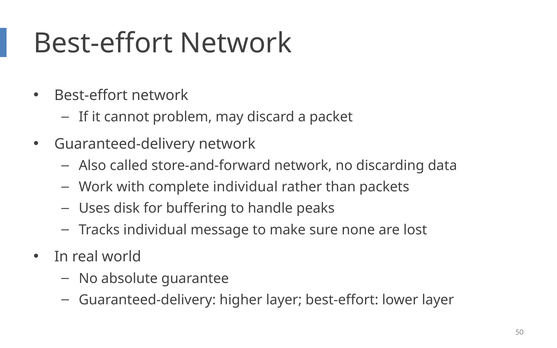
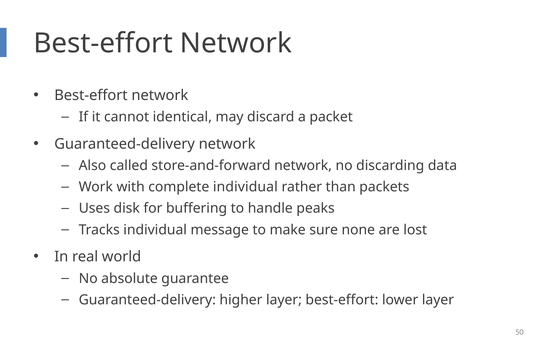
problem: problem -> identical
